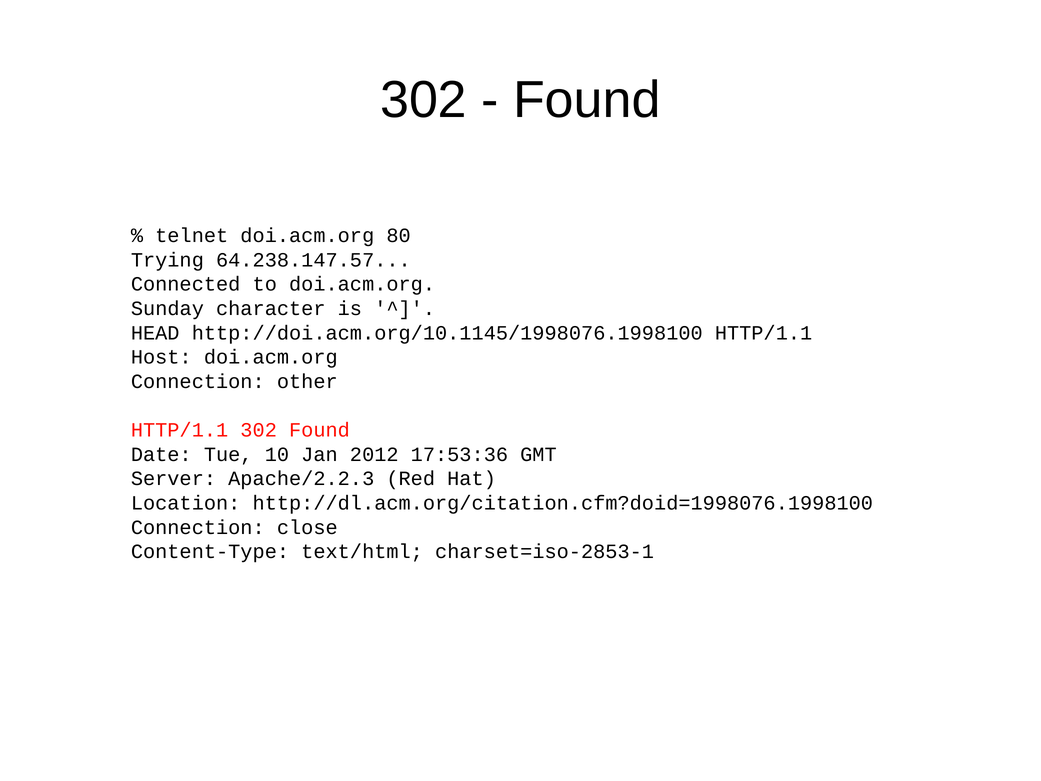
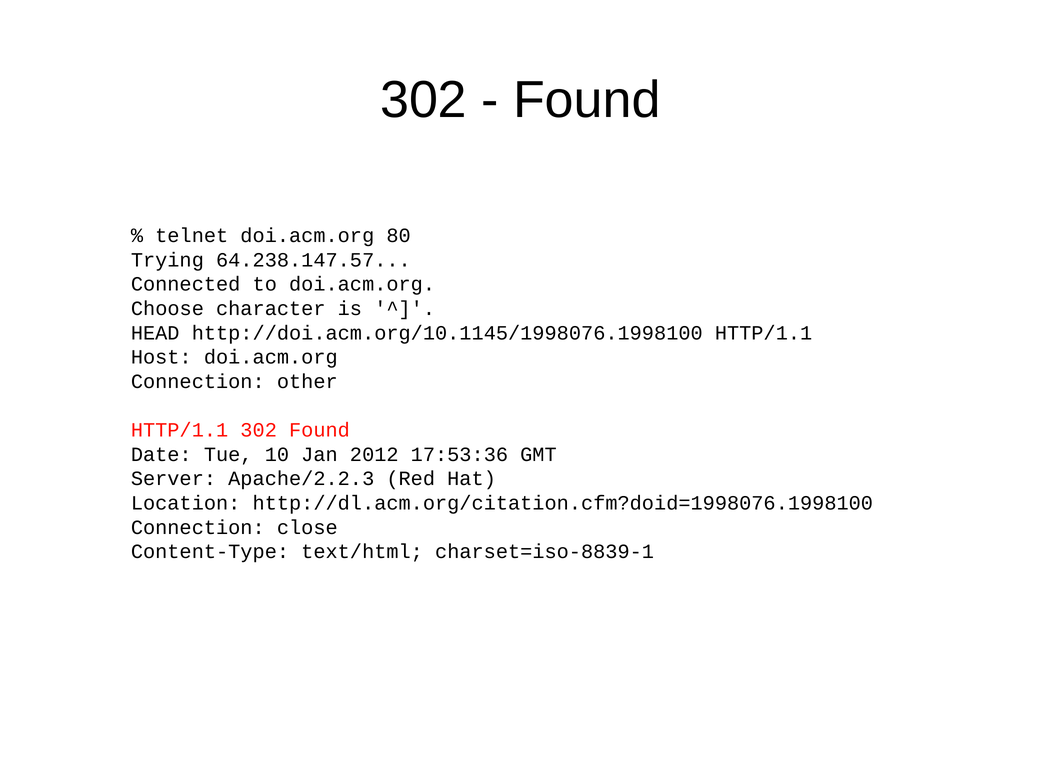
Sunday: Sunday -> Choose
charset=iso-2853-1: charset=iso-2853-1 -> charset=iso-8839-1
